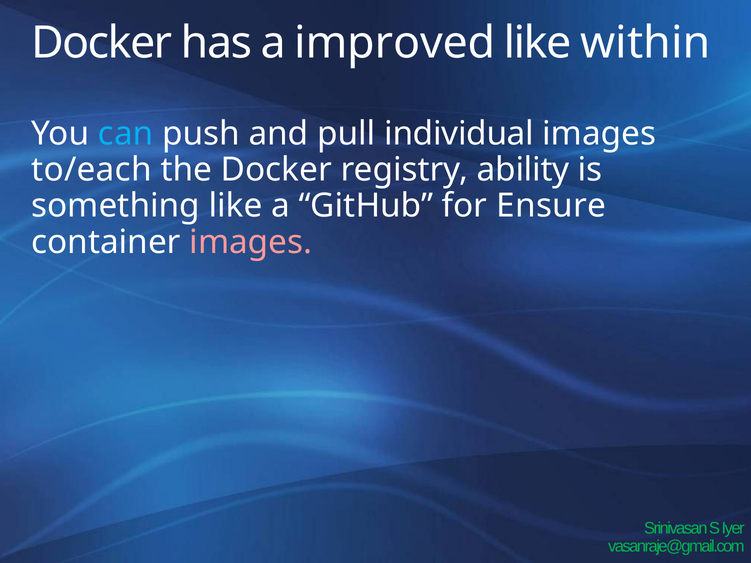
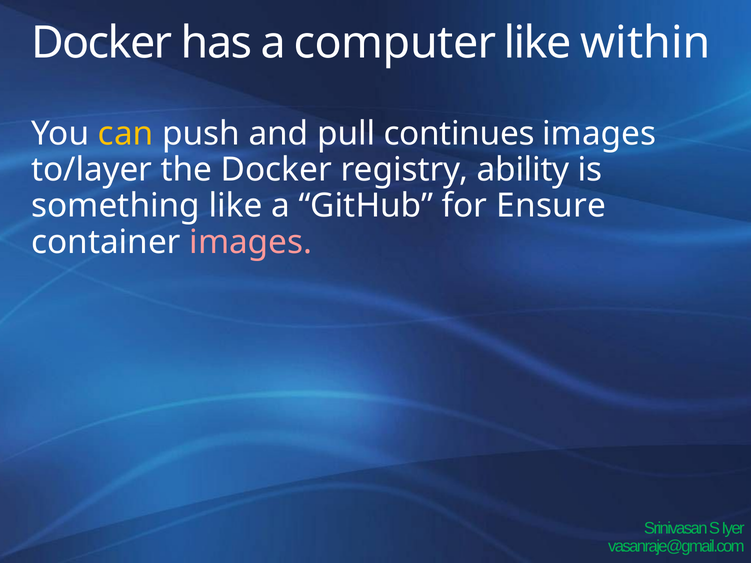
improved: improved -> computer
can colour: light blue -> yellow
individual: individual -> continues
to/each: to/each -> to/layer
